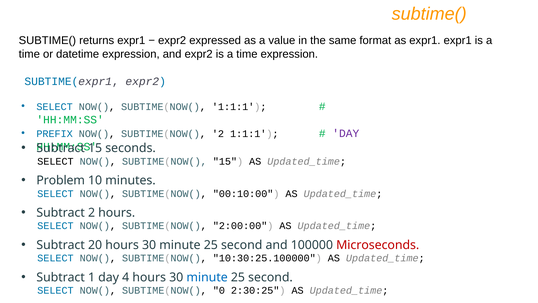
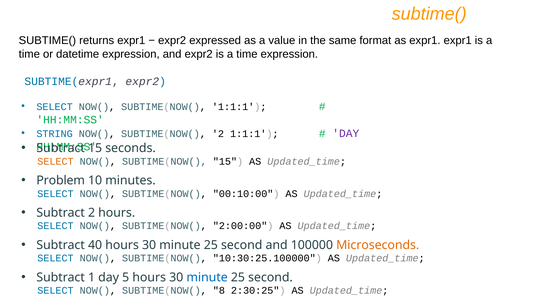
PREFIX: PREFIX -> STRING
SELECT at (55, 161) colour: black -> orange
20: 20 -> 40
Microseconds colour: red -> orange
4: 4 -> 5
0: 0 -> 8
